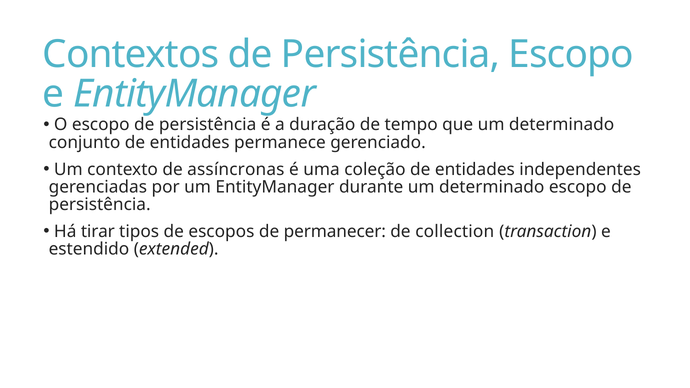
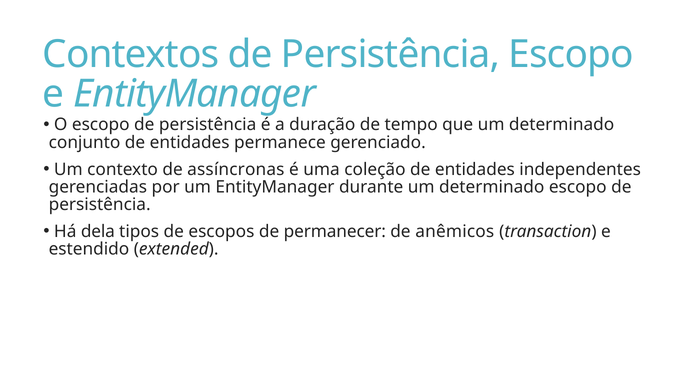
tirar: tirar -> dela
collection: collection -> anêmicos
